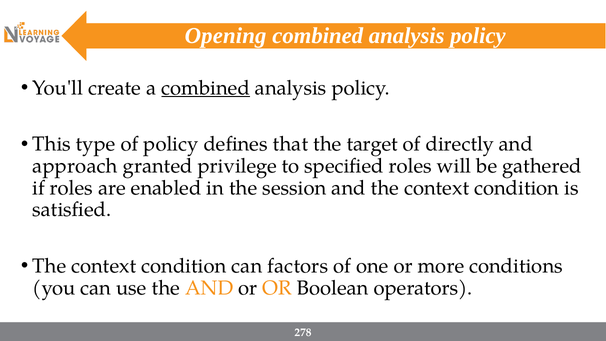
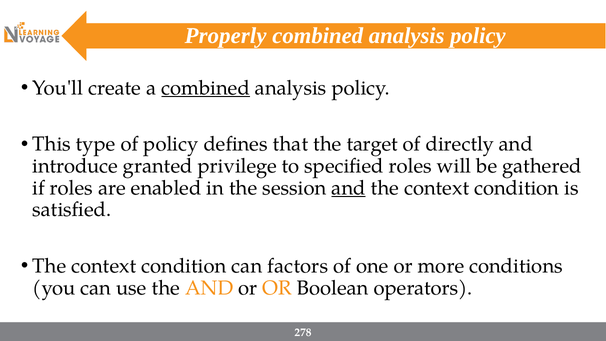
Opening: Opening -> Properly
approach: approach -> introduce
and at (349, 188) underline: none -> present
